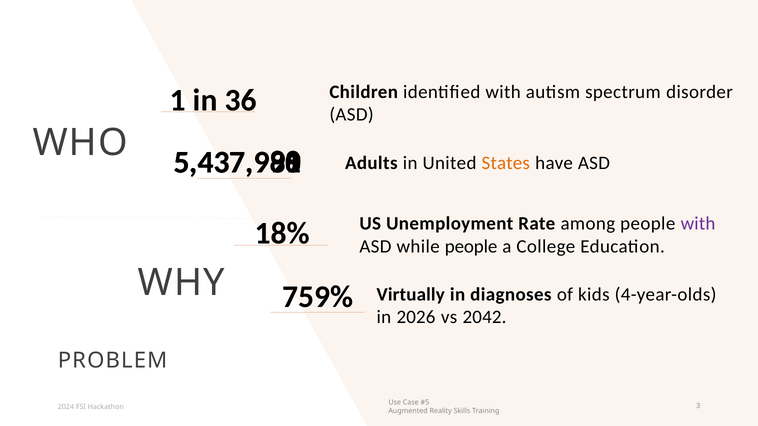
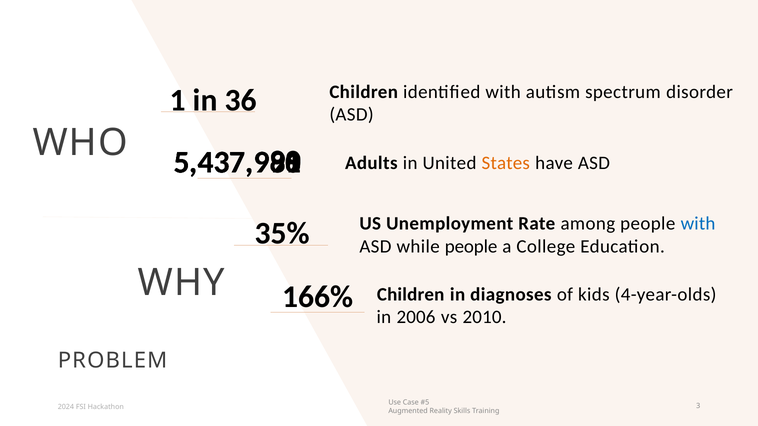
18%: 18% -> 35%
with at (698, 224) colour: purple -> blue
759%: 759% -> 166%
Virtually at (411, 295): Virtually -> Children
2026: 2026 -> 2006
2042: 2042 -> 2010
